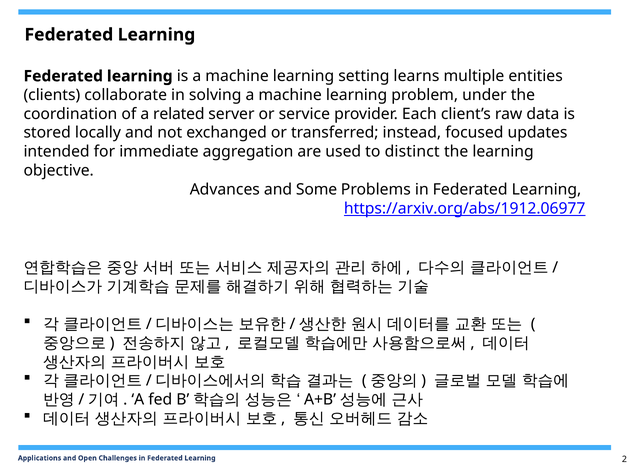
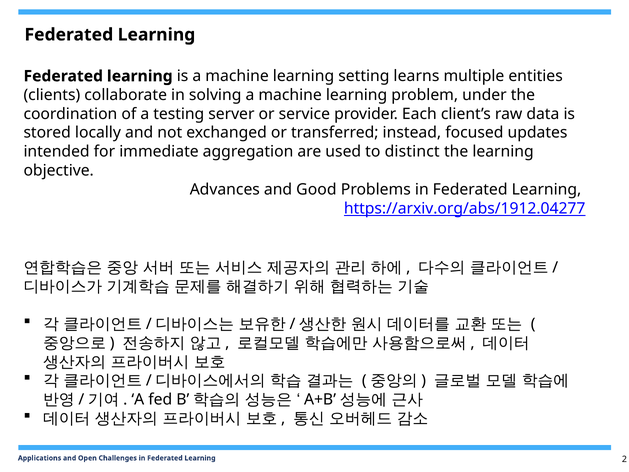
related: related -> testing
Some: Some -> Good
https://arxiv.org/abs/1912.06977: https://arxiv.org/abs/1912.06977 -> https://arxiv.org/abs/1912.04277
